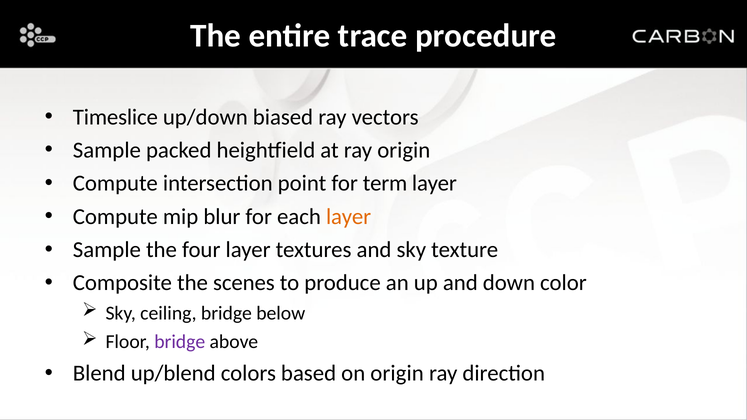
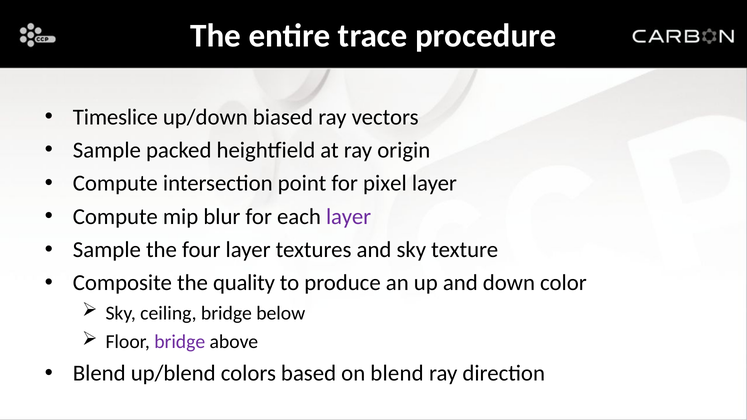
term: term -> pixel
layer at (349, 217) colour: orange -> purple
scenes: scenes -> quality
on origin: origin -> blend
